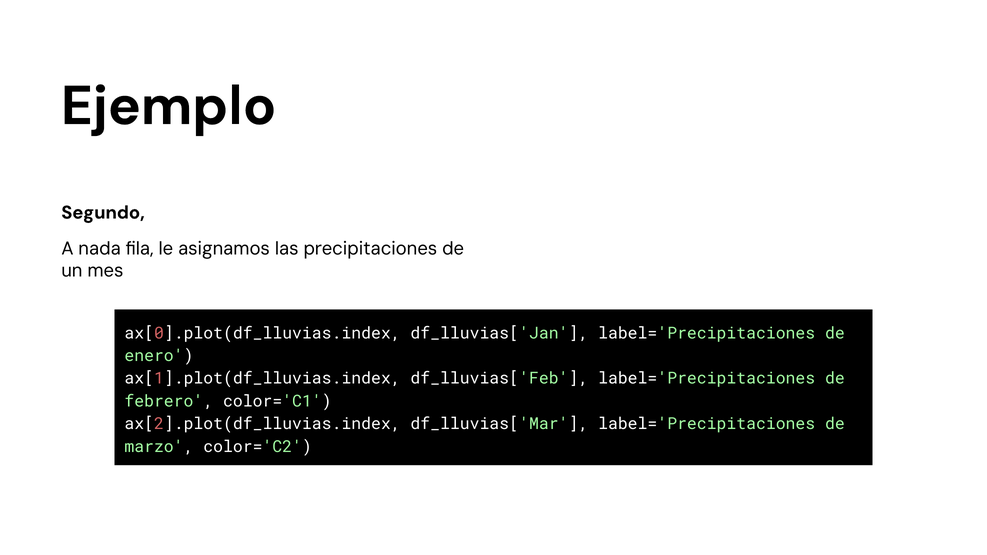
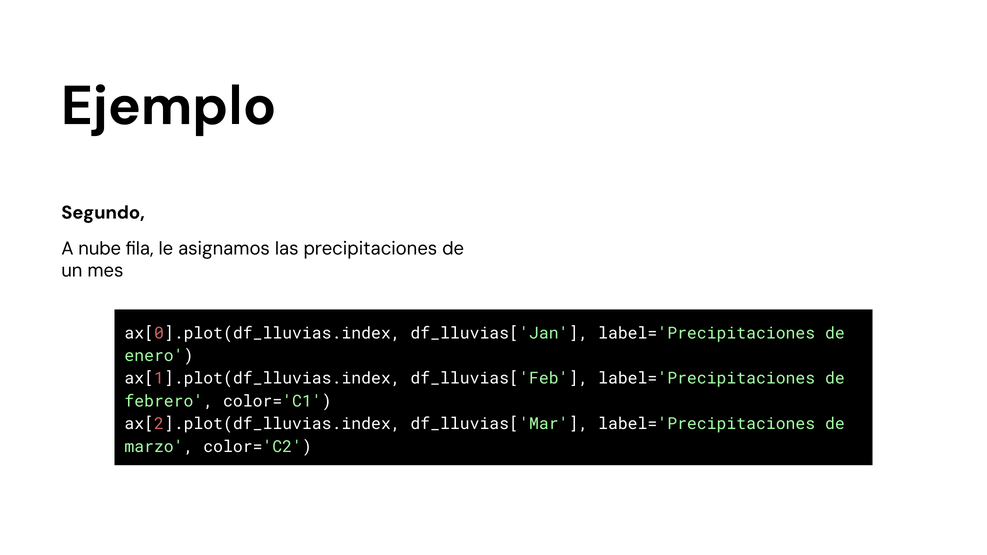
nada: nada -> nube
